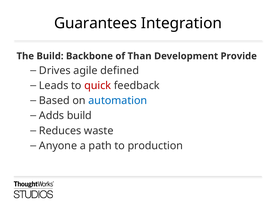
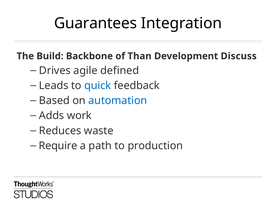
Provide: Provide -> Discuss
quick colour: red -> blue
Adds build: build -> work
Anyone: Anyone -> Require
